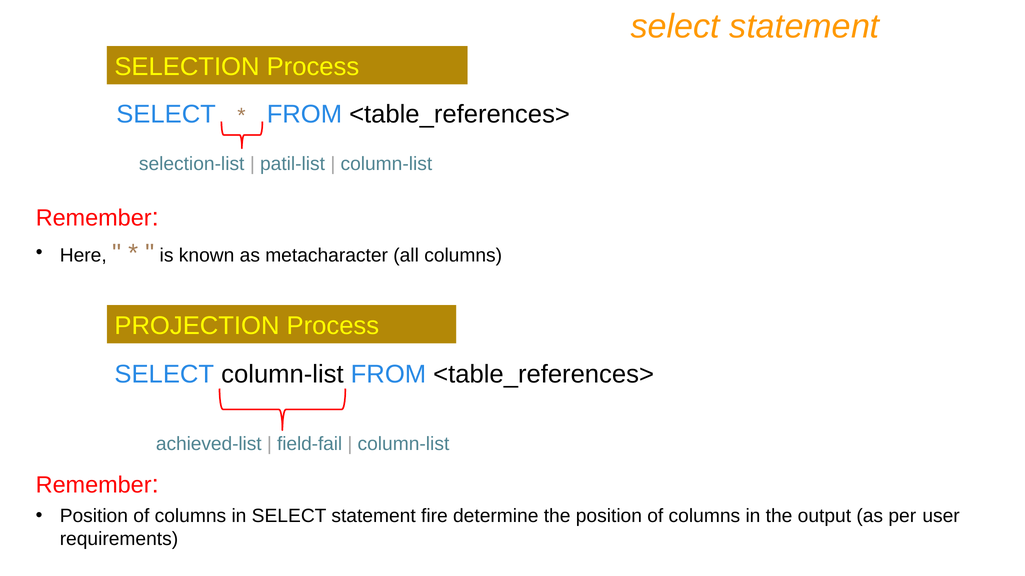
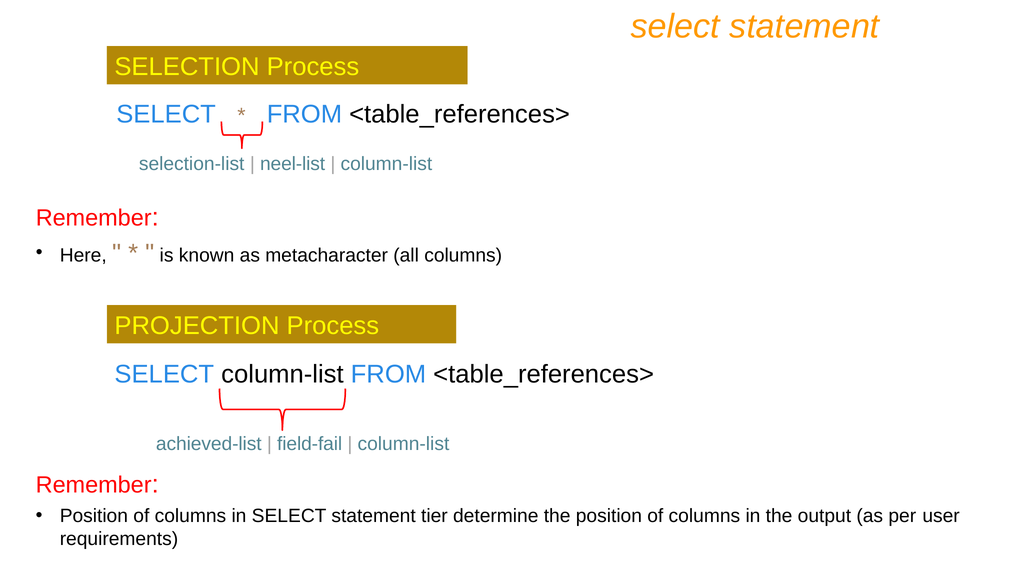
patil-list: patil-list -> neel-list
fire: fire -> tier
